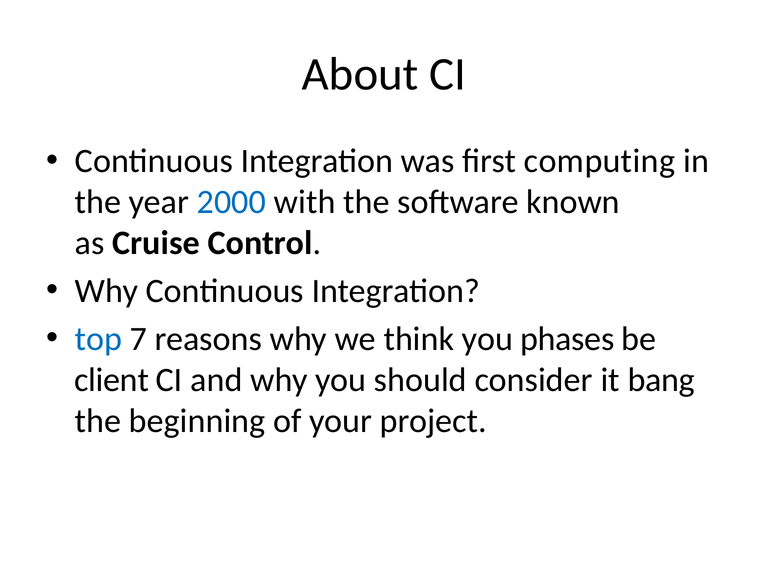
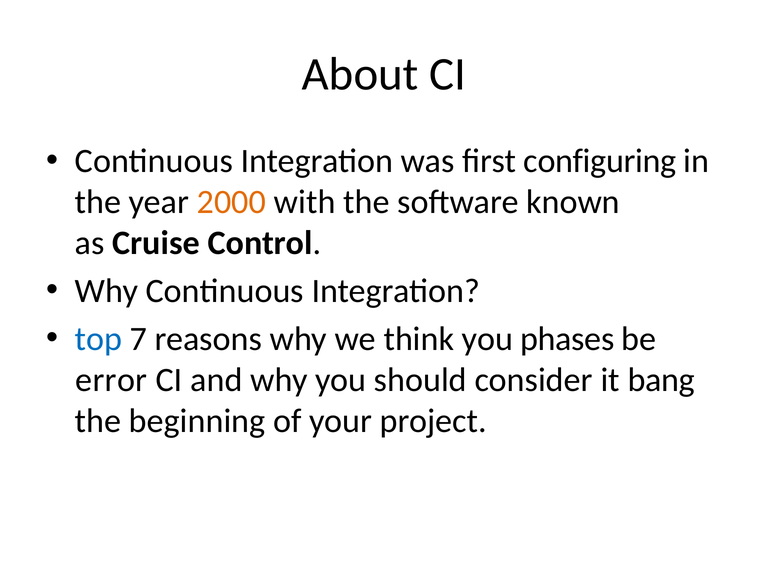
computing: computing -> configuring
2000 colour: blue -> orange
client: client -> error
